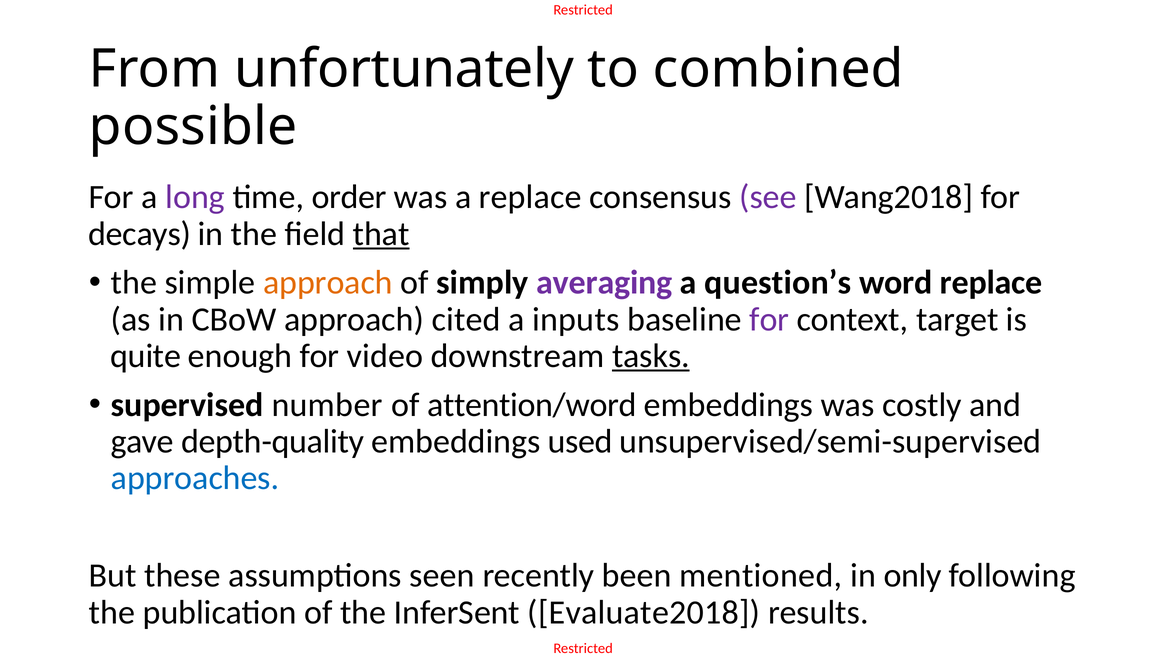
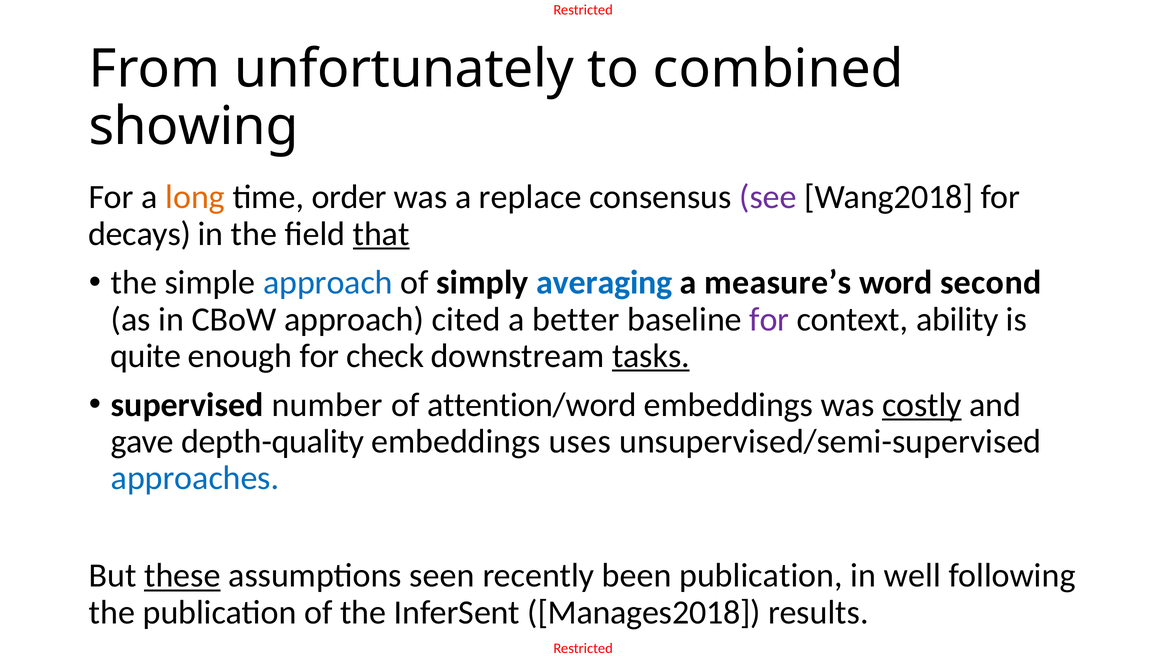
possible: possible -> showing
long colour: purple -> orange
approach at (328, 283) colour: orange -> blue
averaging colour: purple -> blue
question’s: question’s -> measure’s
word replace: replace -> second
inputs: inputs -> better
target: target -> ability
video: video -> check
costly underline: none -> present
used: used -> uses
these underline: none -> present
been mentioned: mentioned -> publication
only: only -> well
Evaluate2018: Evaluate2018 -> Manages2018
